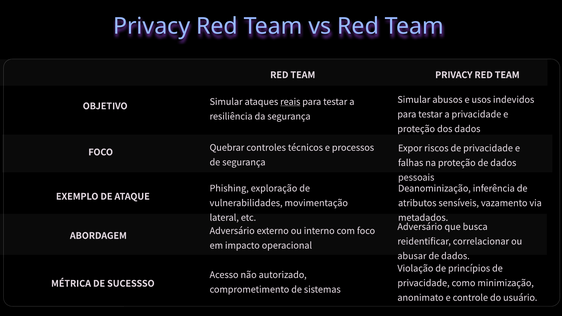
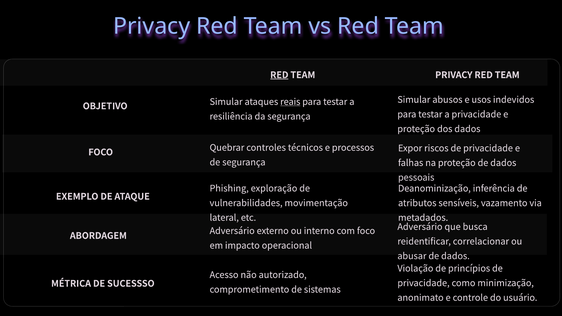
RED at (279, 75) underline: none -> present
